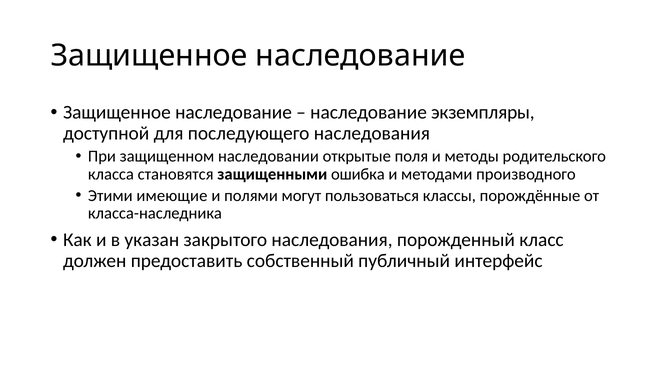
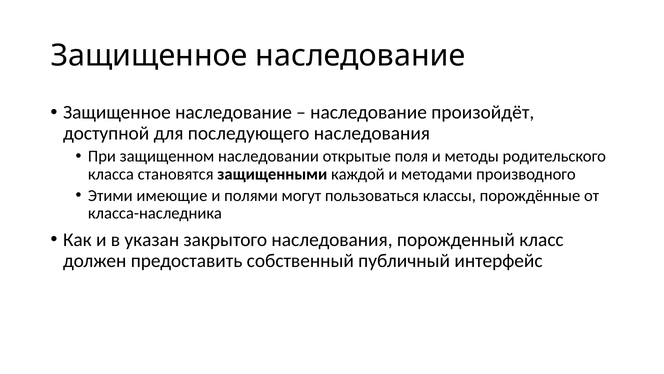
экземпляры: экземпляры -> произойдёт
ошибка: ошибка -> каждой
